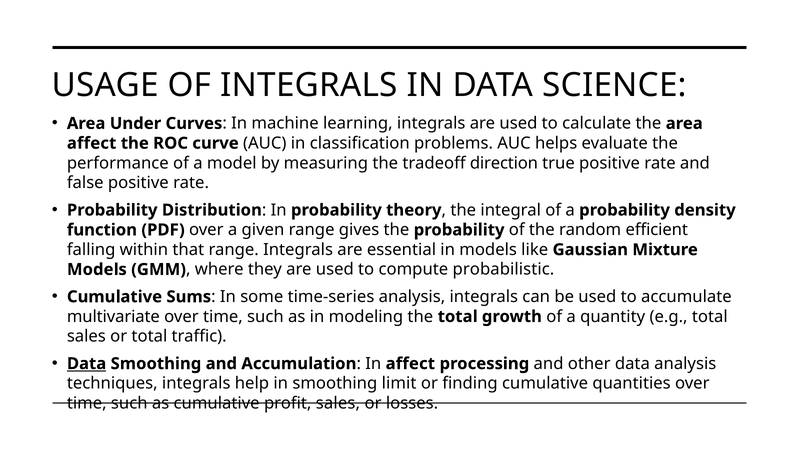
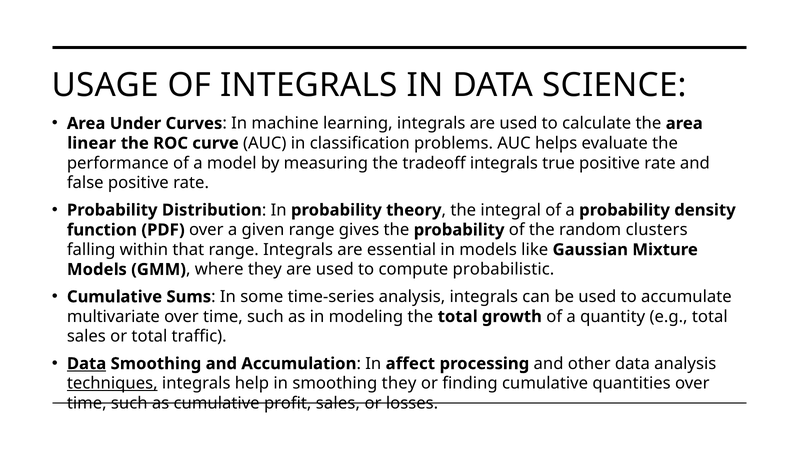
affect at (92, 143): affect -> linear
tradeoff direction: direction -> integrals
efficient: efficient -> clusters
techniques underline: none -> present
smoothing limit: limit -> they
